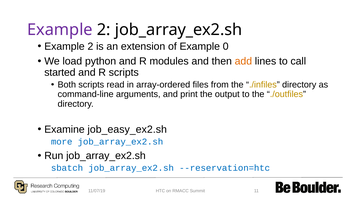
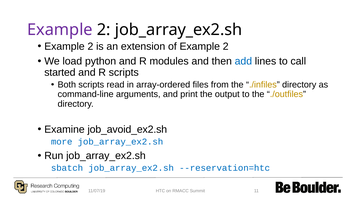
of Example 0: 0 -> 2
add colour: orange -> blue
job_easy_ex2.sh: job_easy_ex2.sh -> job_avoid_ex2.sh
